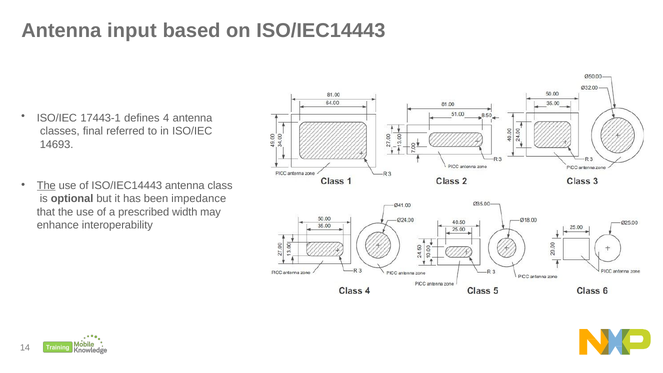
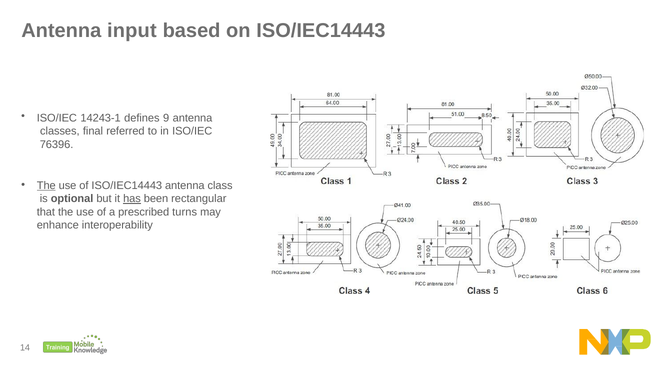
17443-1: 17443-1 -> 14243-1
4: 4 -> 9
14693: 14693 -> 76396
has underline: none -> present
impedance: impedance -> rectangular
width: width -> turns
